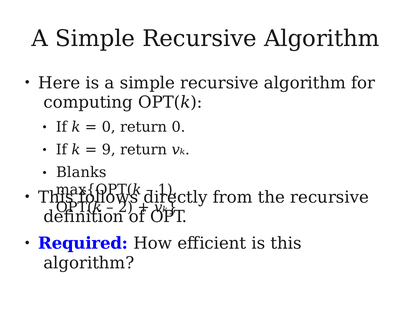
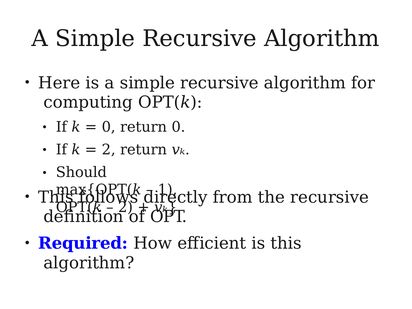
9 at (109, 150): 9 -> 2
Blanks: Blanks -> Should
